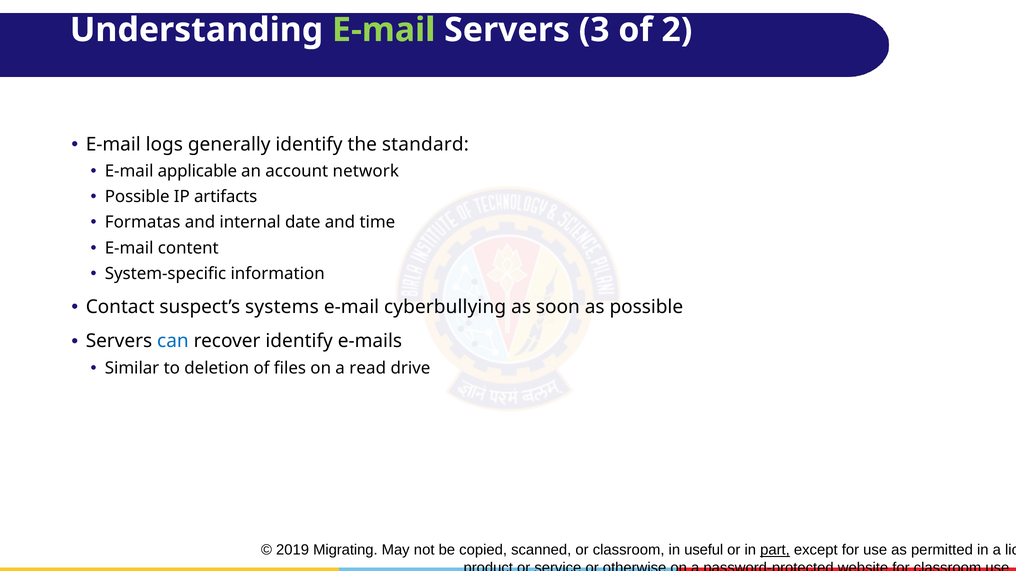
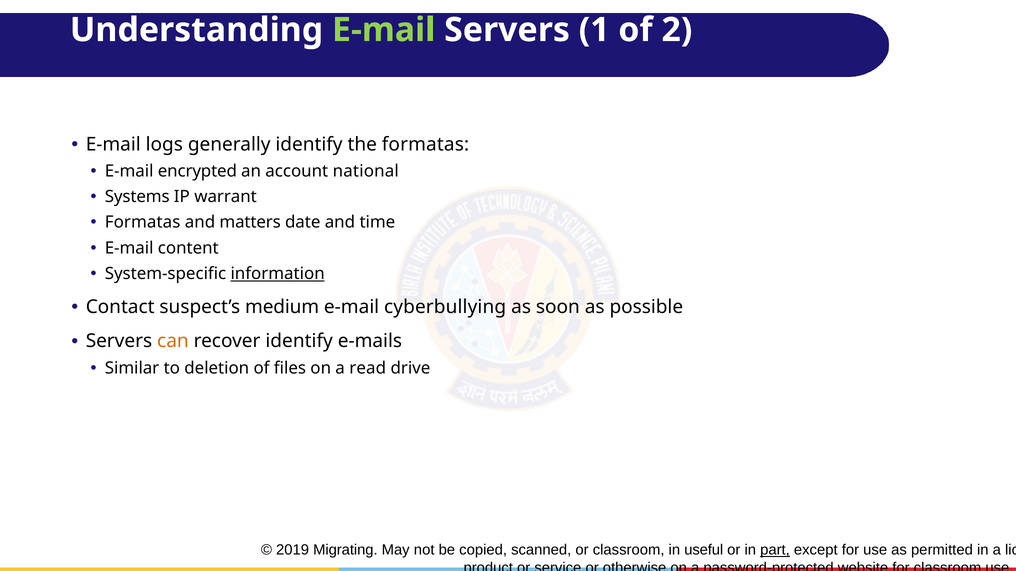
3: 3 -> 1
the standard: standard -> formatas
applicable: applicable -> encrypted
network: network -> national
Possible at (137, 197): Possible -> Systems
artifacts: artifacts -> warrant
internal: internal -> matters
information underline: none -> present
systems: systems -> medium
can colour: blue -> orange
